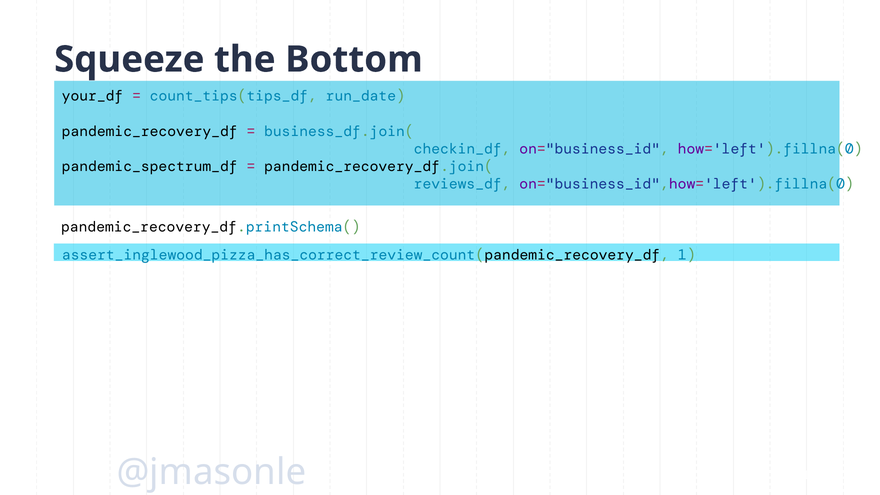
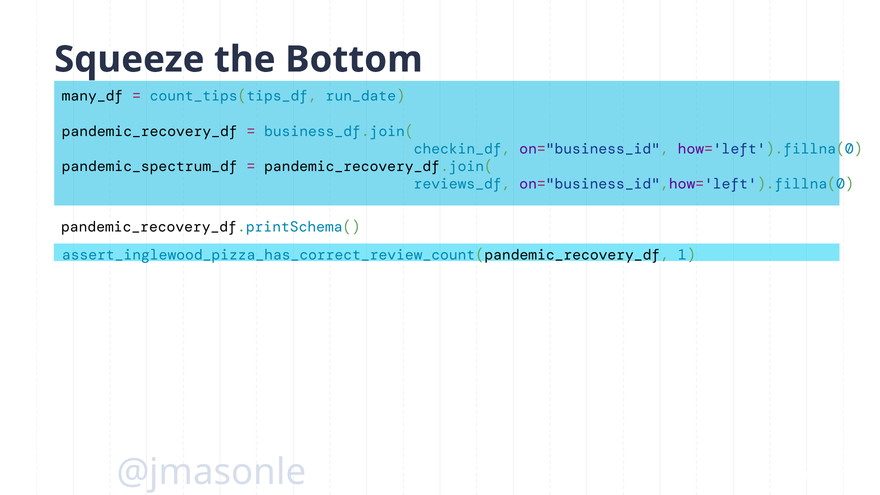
your_df: your_df -> many_df
